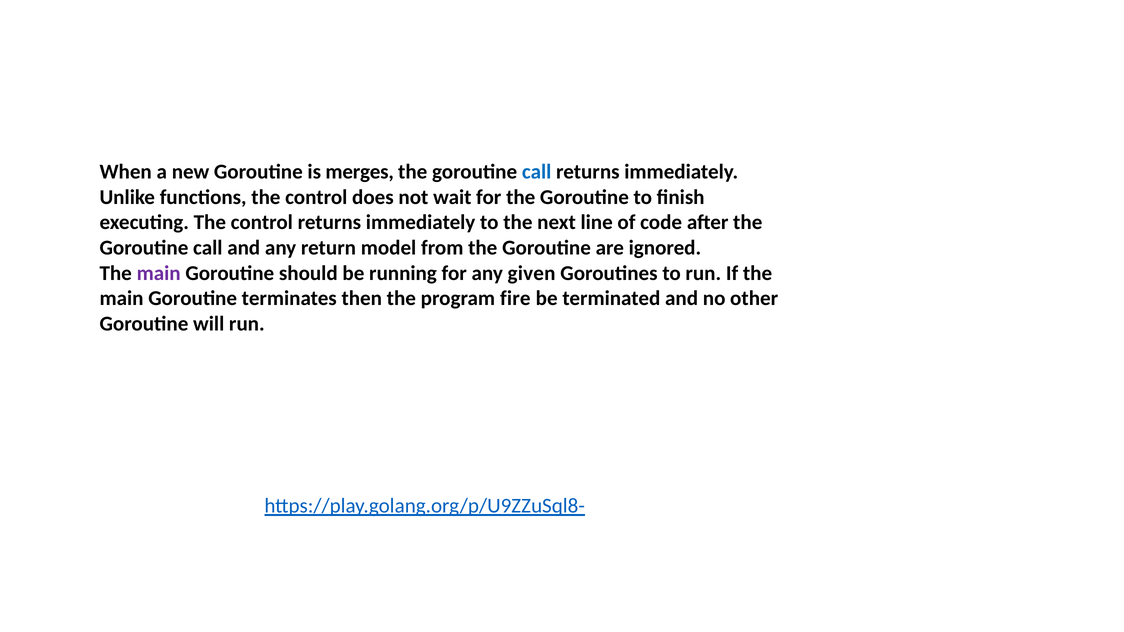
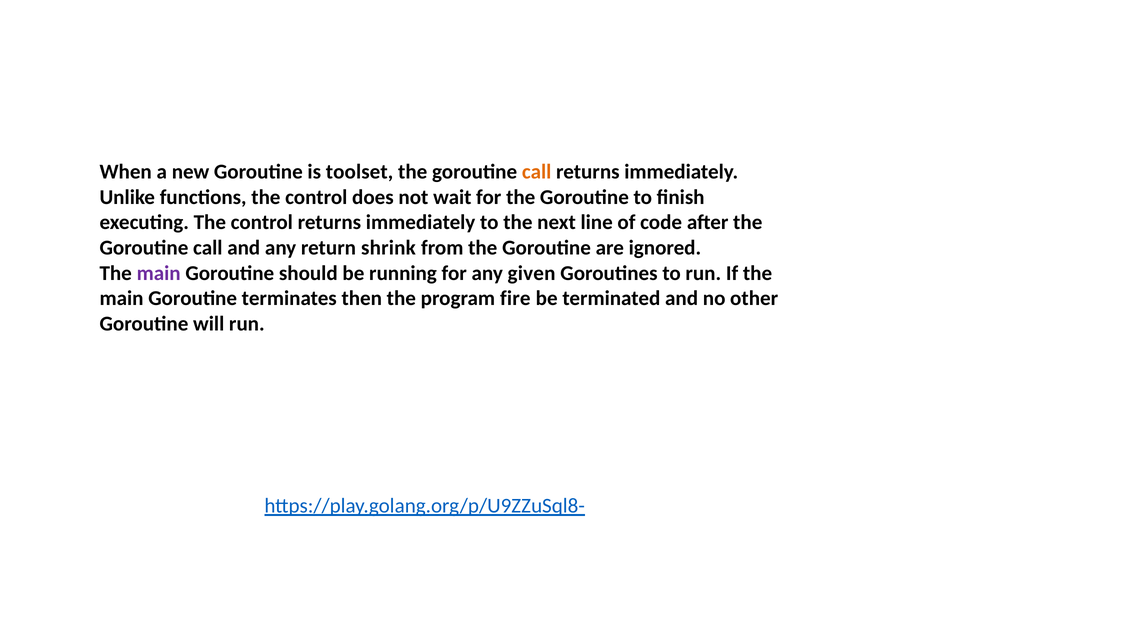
merges: merges -> toolset
call at (537, 172) colour: blue -> orange
model: model -> shrink
